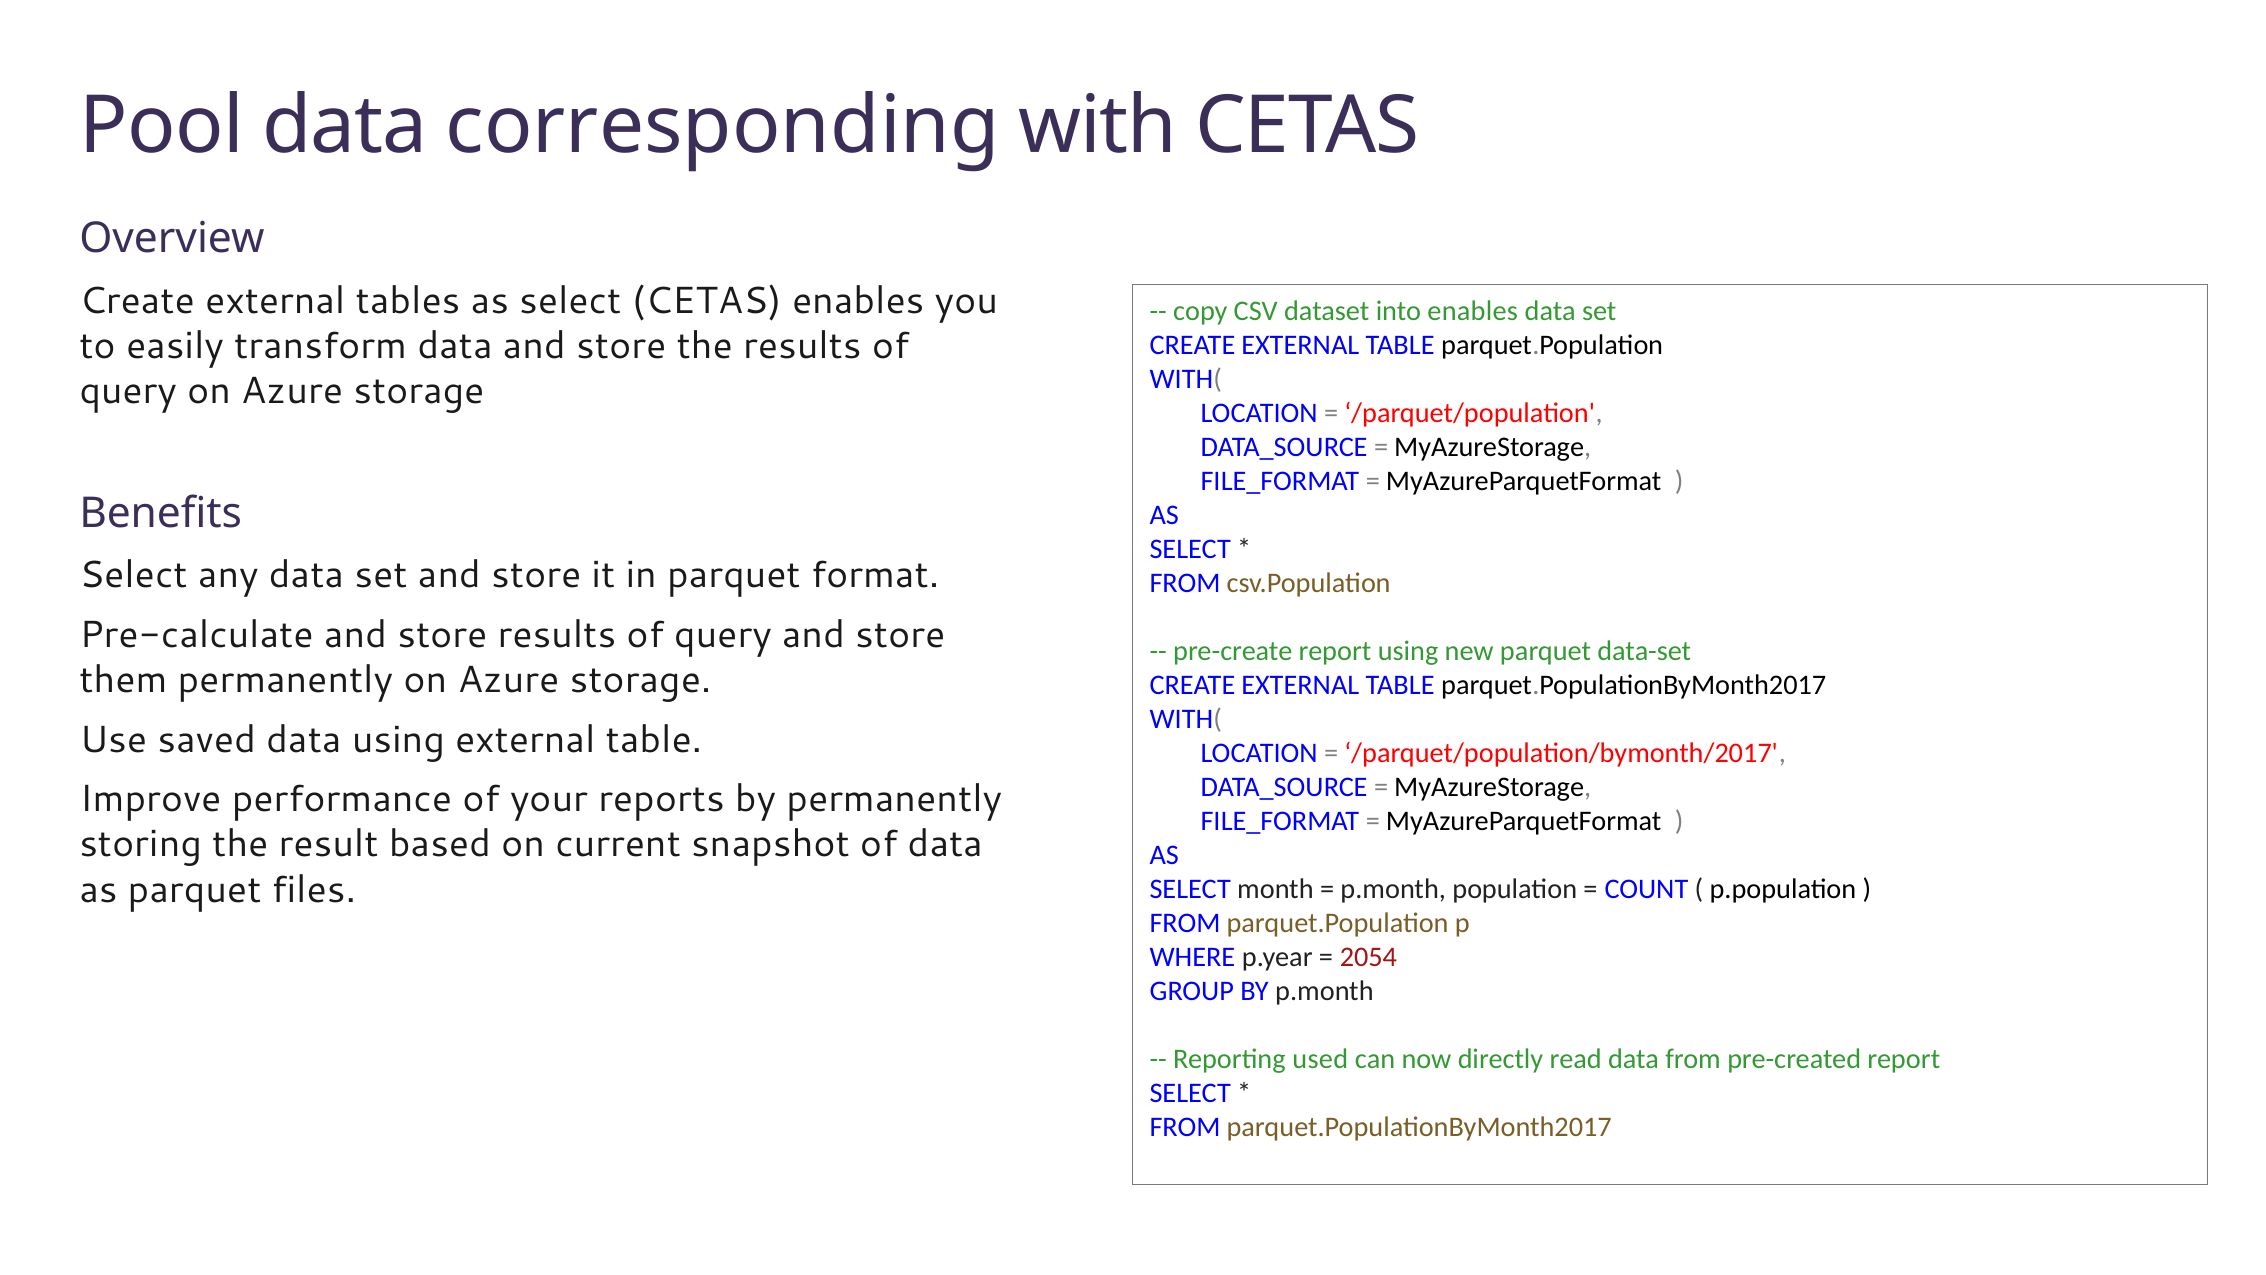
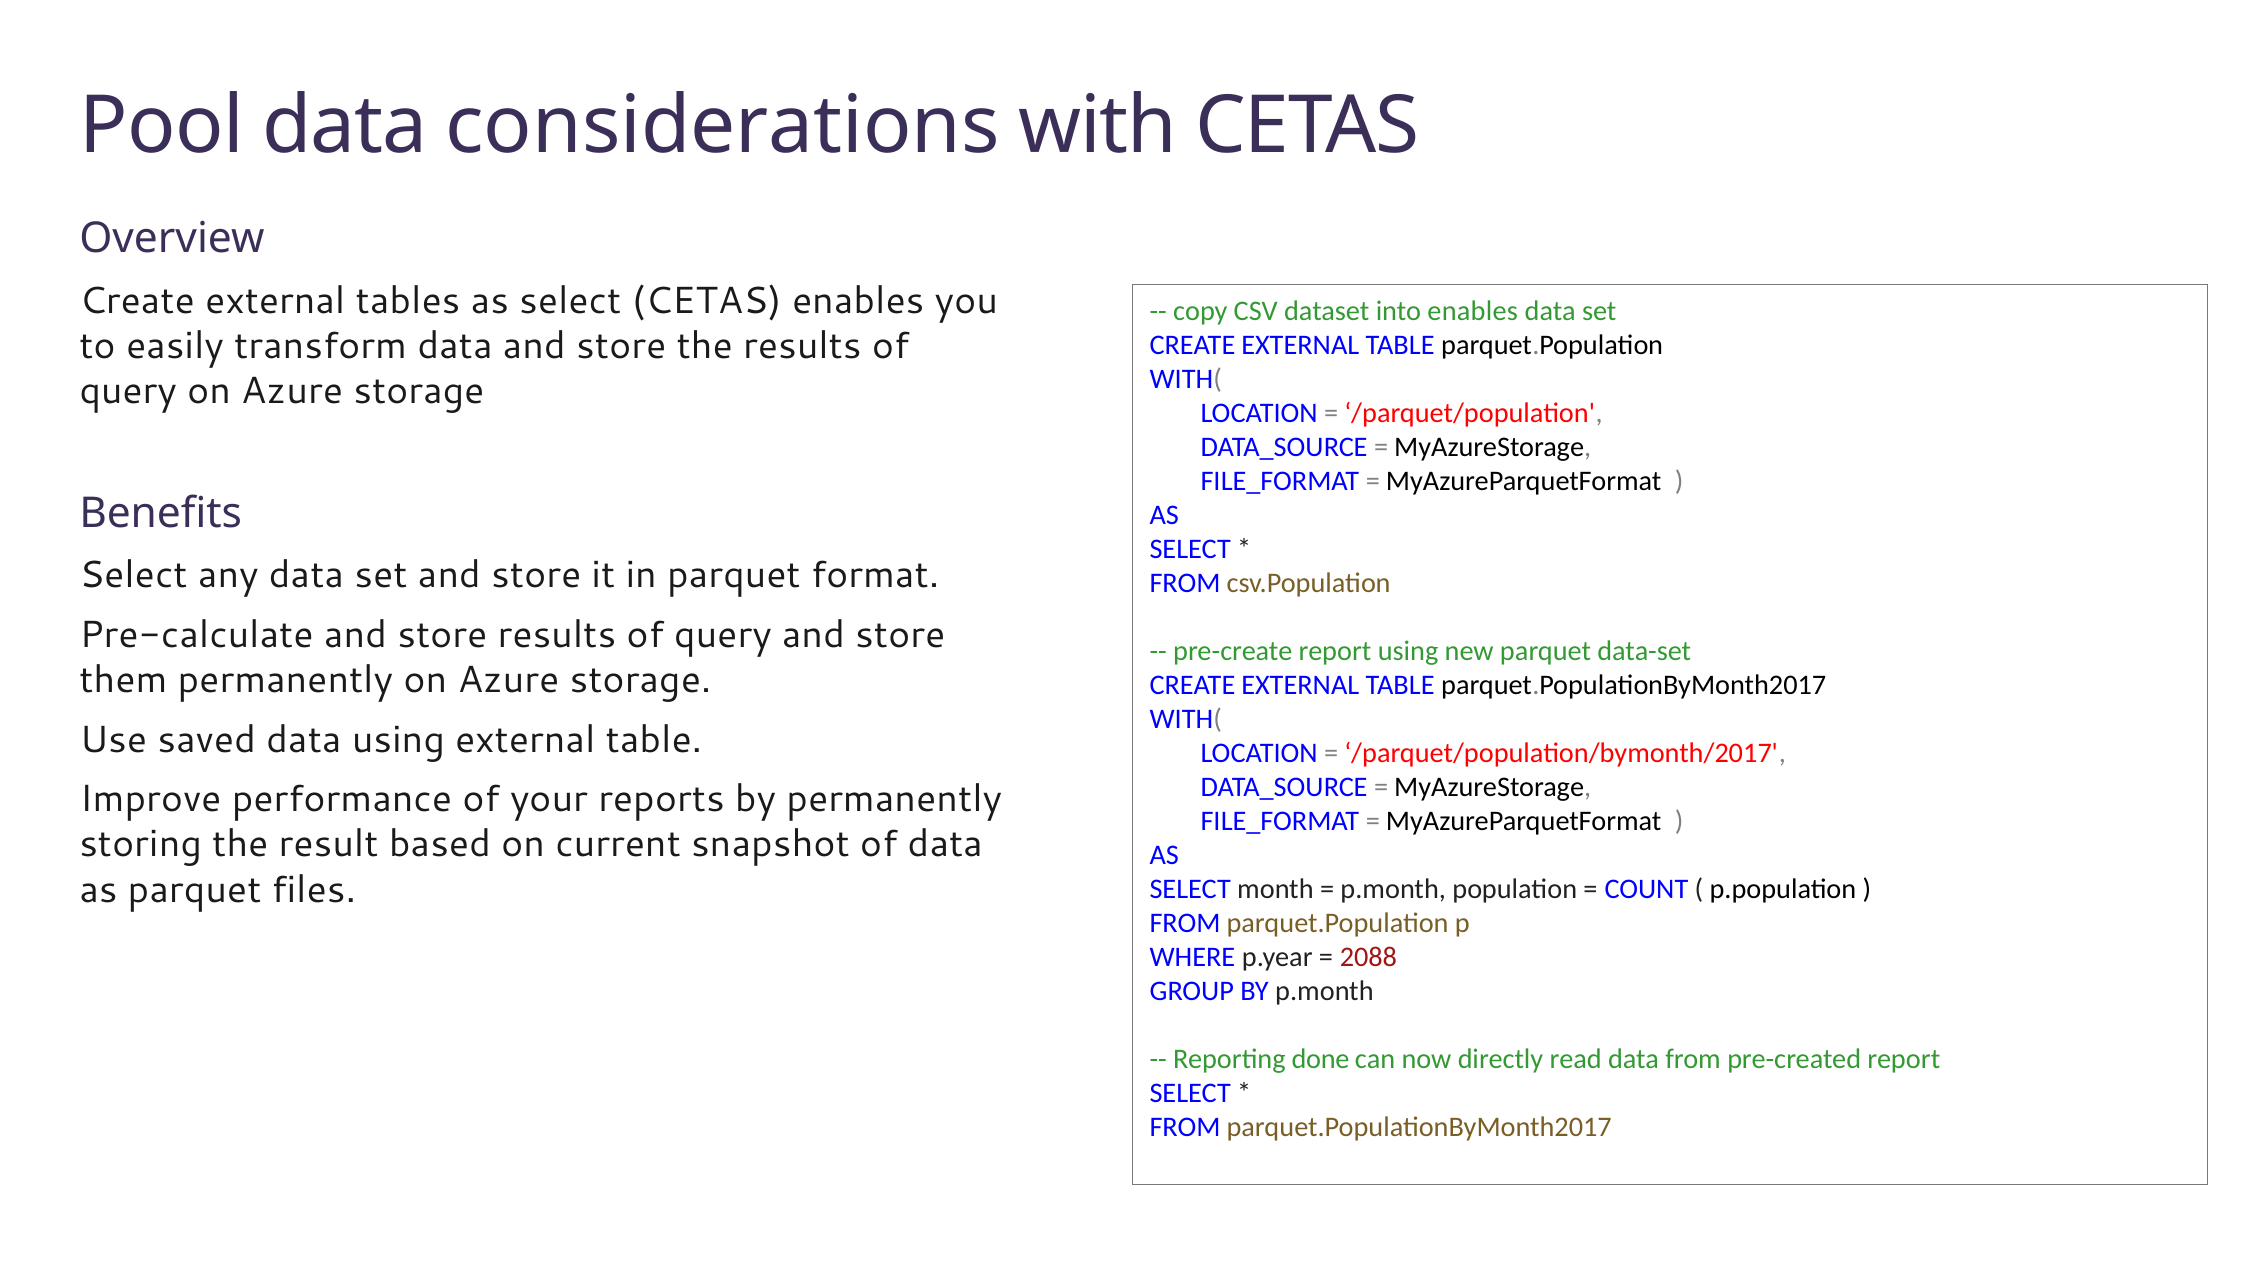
corresponding: corresponding -> considerations
2054: 2054 -> 2088
used: used -> done
